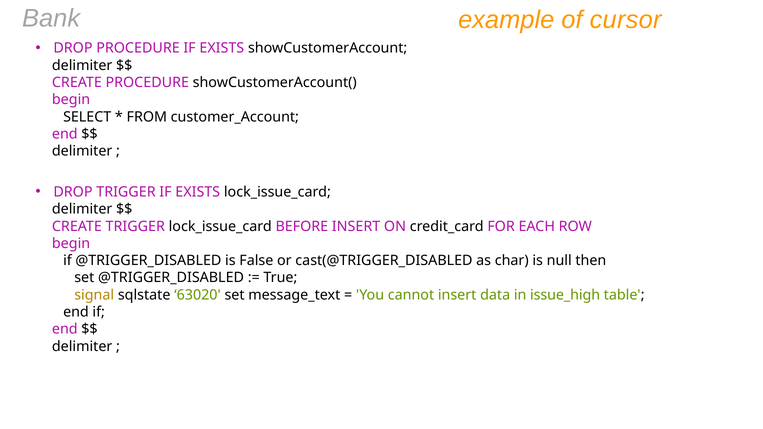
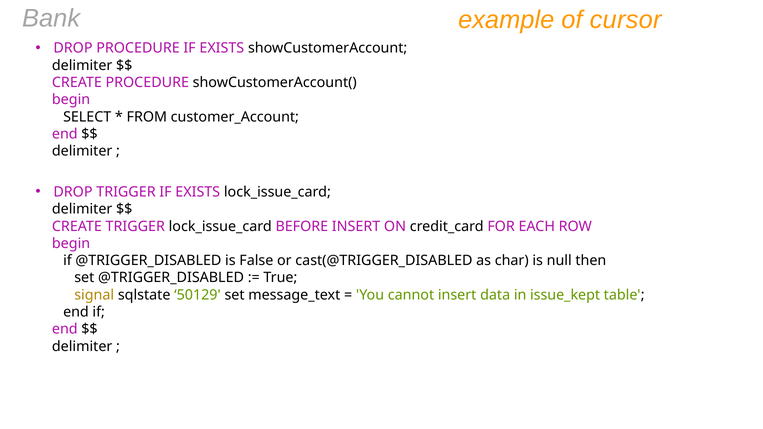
63020: 63020 -> 50129
issue_high: issue_high -> issue_kept
